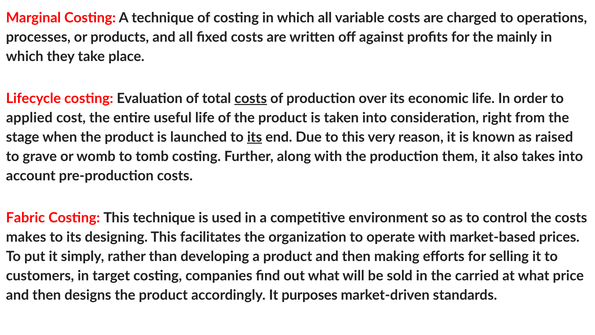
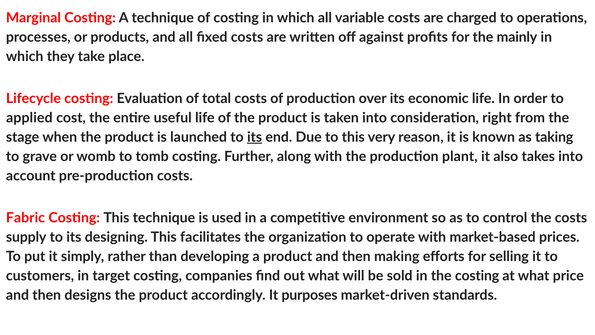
costs at (251, 98) underline: present -> none
raised: raised -> taking
them: them -> plant
makes: makes -> supply
the carried: carried -> costing
